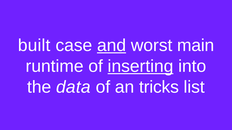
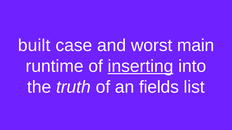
and underline: present -> none
data: data -> truth
tricks: tricks -> fields
